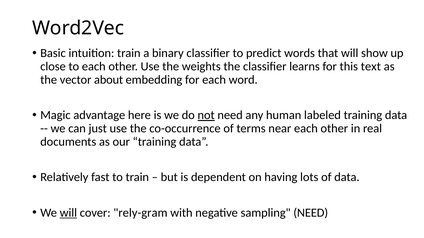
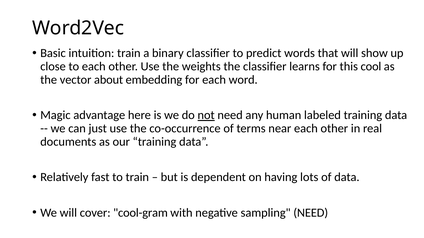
text: text -> cool
will at (68, 213) underline: present -> none
rely-gram: rely-gram -> cool-gram
